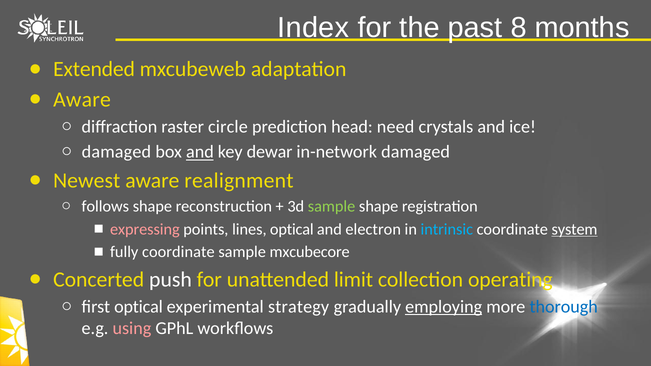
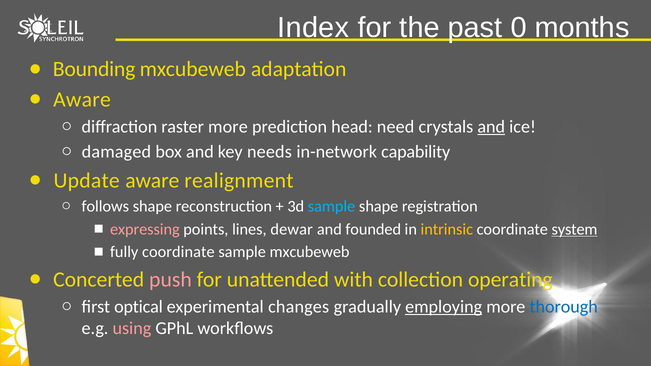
8: 8 -> 0
Extended: Extended -> Bounding
raster circle: circle -> more
and at (491, 127) underline: none -> present
and at (200, 152) underline: present -> none
dewar: dewar -> needs
in-network damaged: damaged -> capability
Newest: Newest -> Update
sample at (332, 207) colour: light green -> light blue
lines optical: optical -> dewar
electron: electron -> founded
intrinsic colour: light blue -> yellow
sample mxcubecore: mxcubecore -> mxcubeweb
push colour: white -> pink
limit: limit -> with
strategy: strategy -> changes
